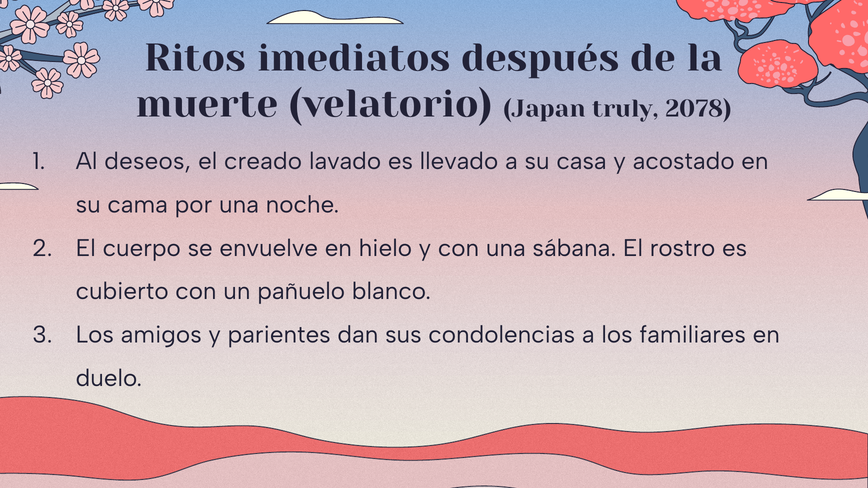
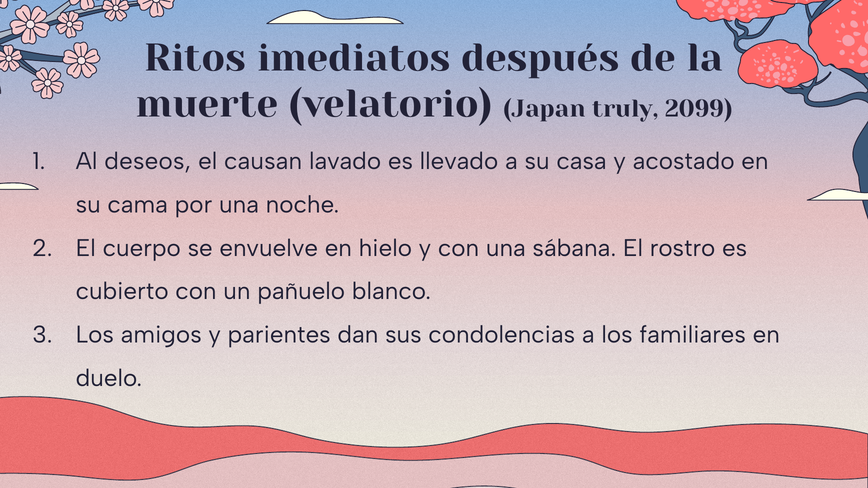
2078: 2078 -> 2099
creado: creado -> causan
